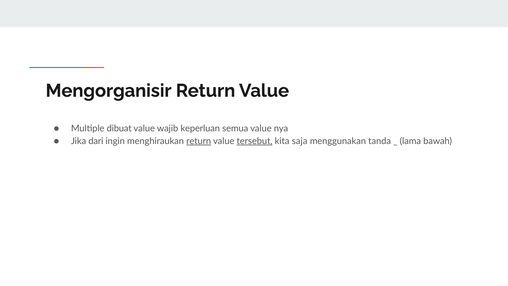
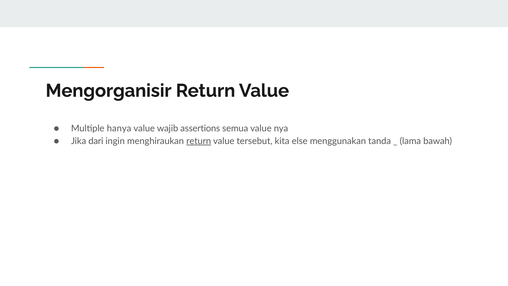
dibuat: dibuat -> hanya
keperluan: keperluan -> assertions
tersebut underline: present -> none
saja: saja -> else
